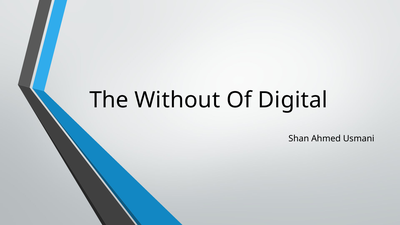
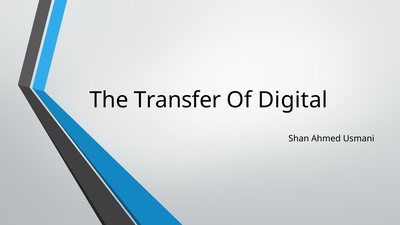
Without: Without -> Transfer
